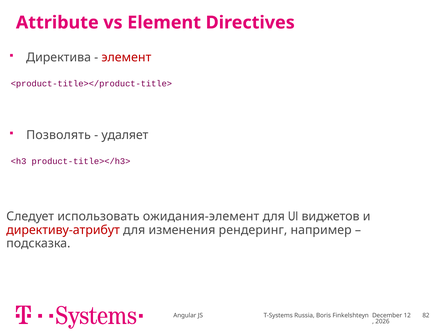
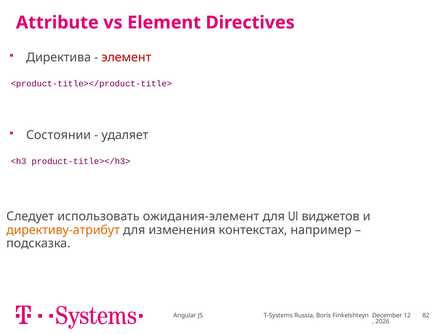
Позволять: Позволять -> Состоянии
директиву-атрибут colour: red -> orange
рендеринг: рендеринг -> контекстах
